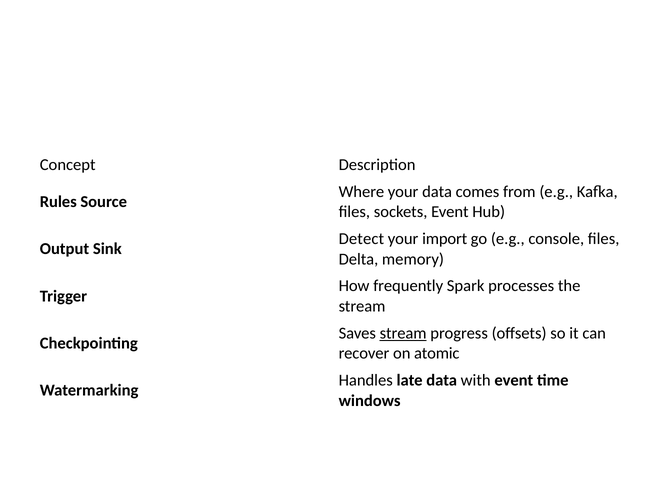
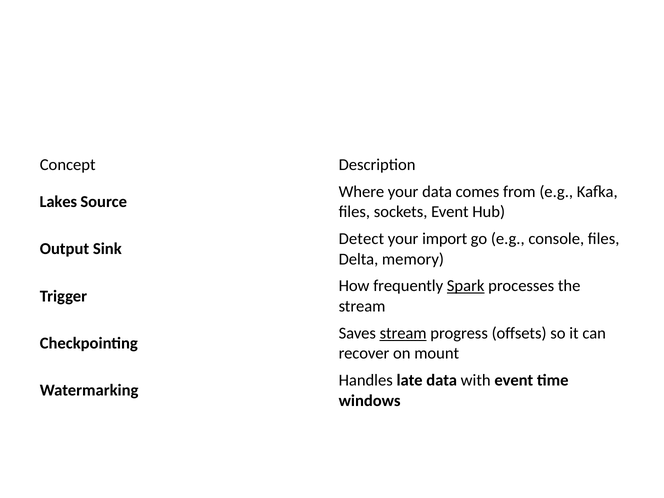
Rules: Rules -> Lakes
Spark underline: none -> present
atomic: atomic -> mount
